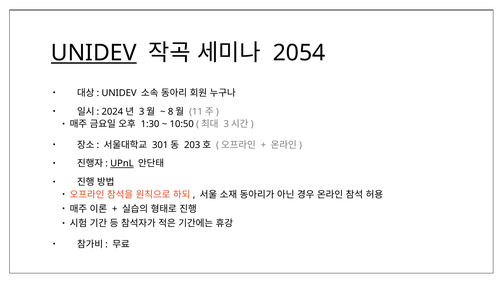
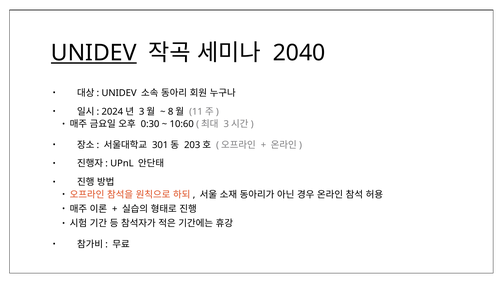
2054: 2054 -> 2040
1:30: 1:30 -> 0:30
10:50: 10:50 -> 10:60
UPnL underline: present -> none
